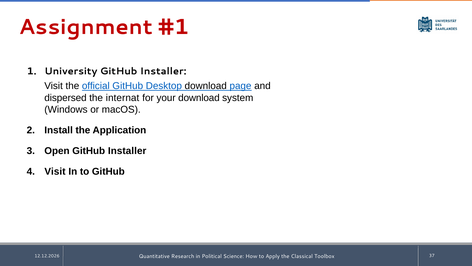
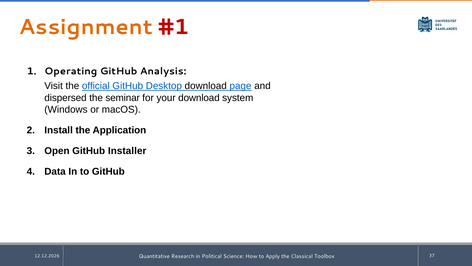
Assignment colour: red -> orange
University: University -> Operating
Installer at (163, 71): Installer -> Analysis
internat: internat -> seminar
Visit at (55, 171): Visit -> Data
